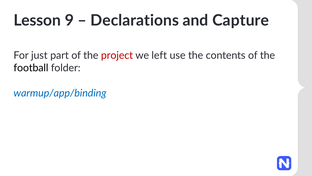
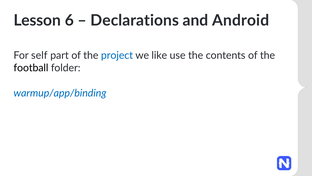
9: 9 -> 6
Capture: Capture -> Android
just: just -> self
project colour: red -> blue
left: left -> like
